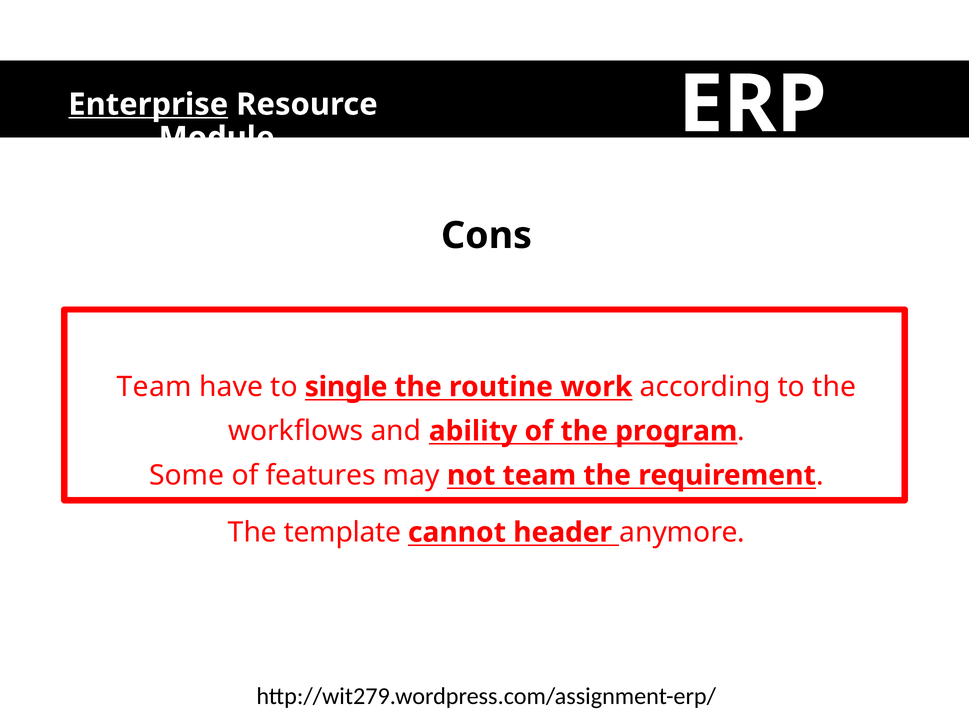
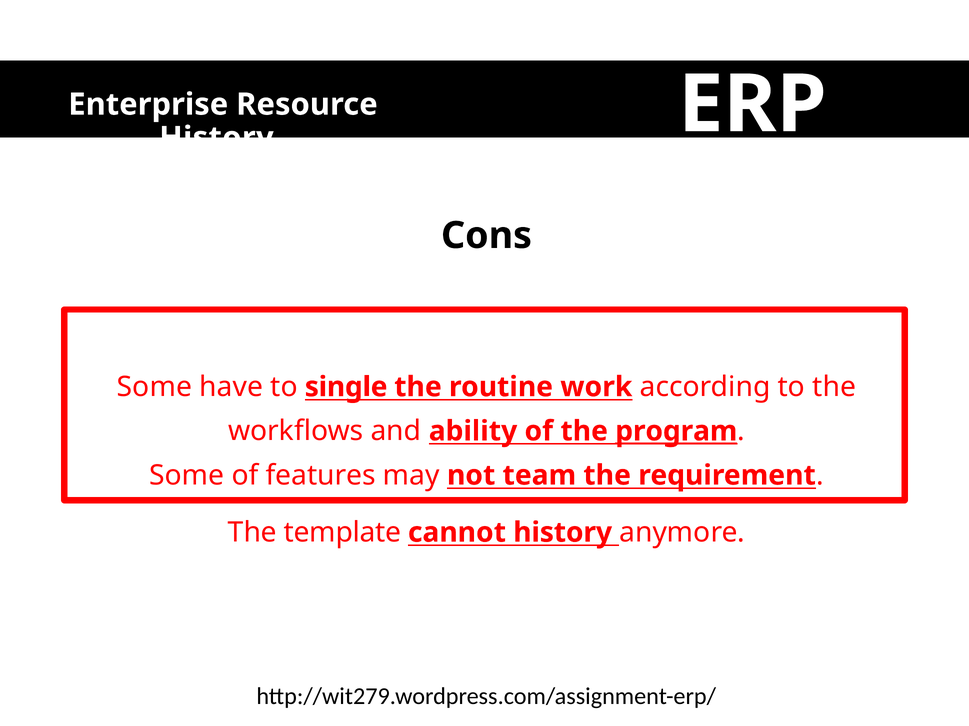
Enterprise underline: present -> none
Module at (217, 138): Module -> History
Team at (154, 387): Team -> Some
cannot header: header -> history
